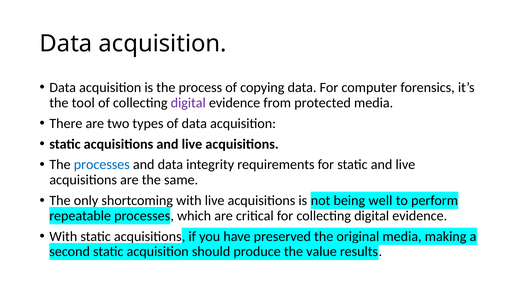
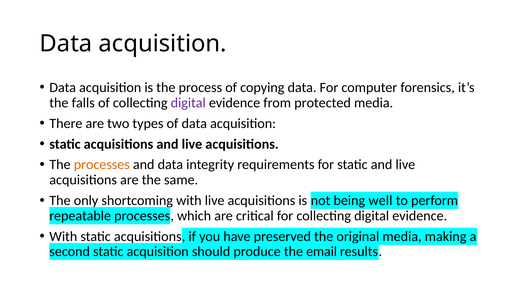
tool: tool -> falls
processes at (102, 164) colour: blue -> orange
value: value -> email
